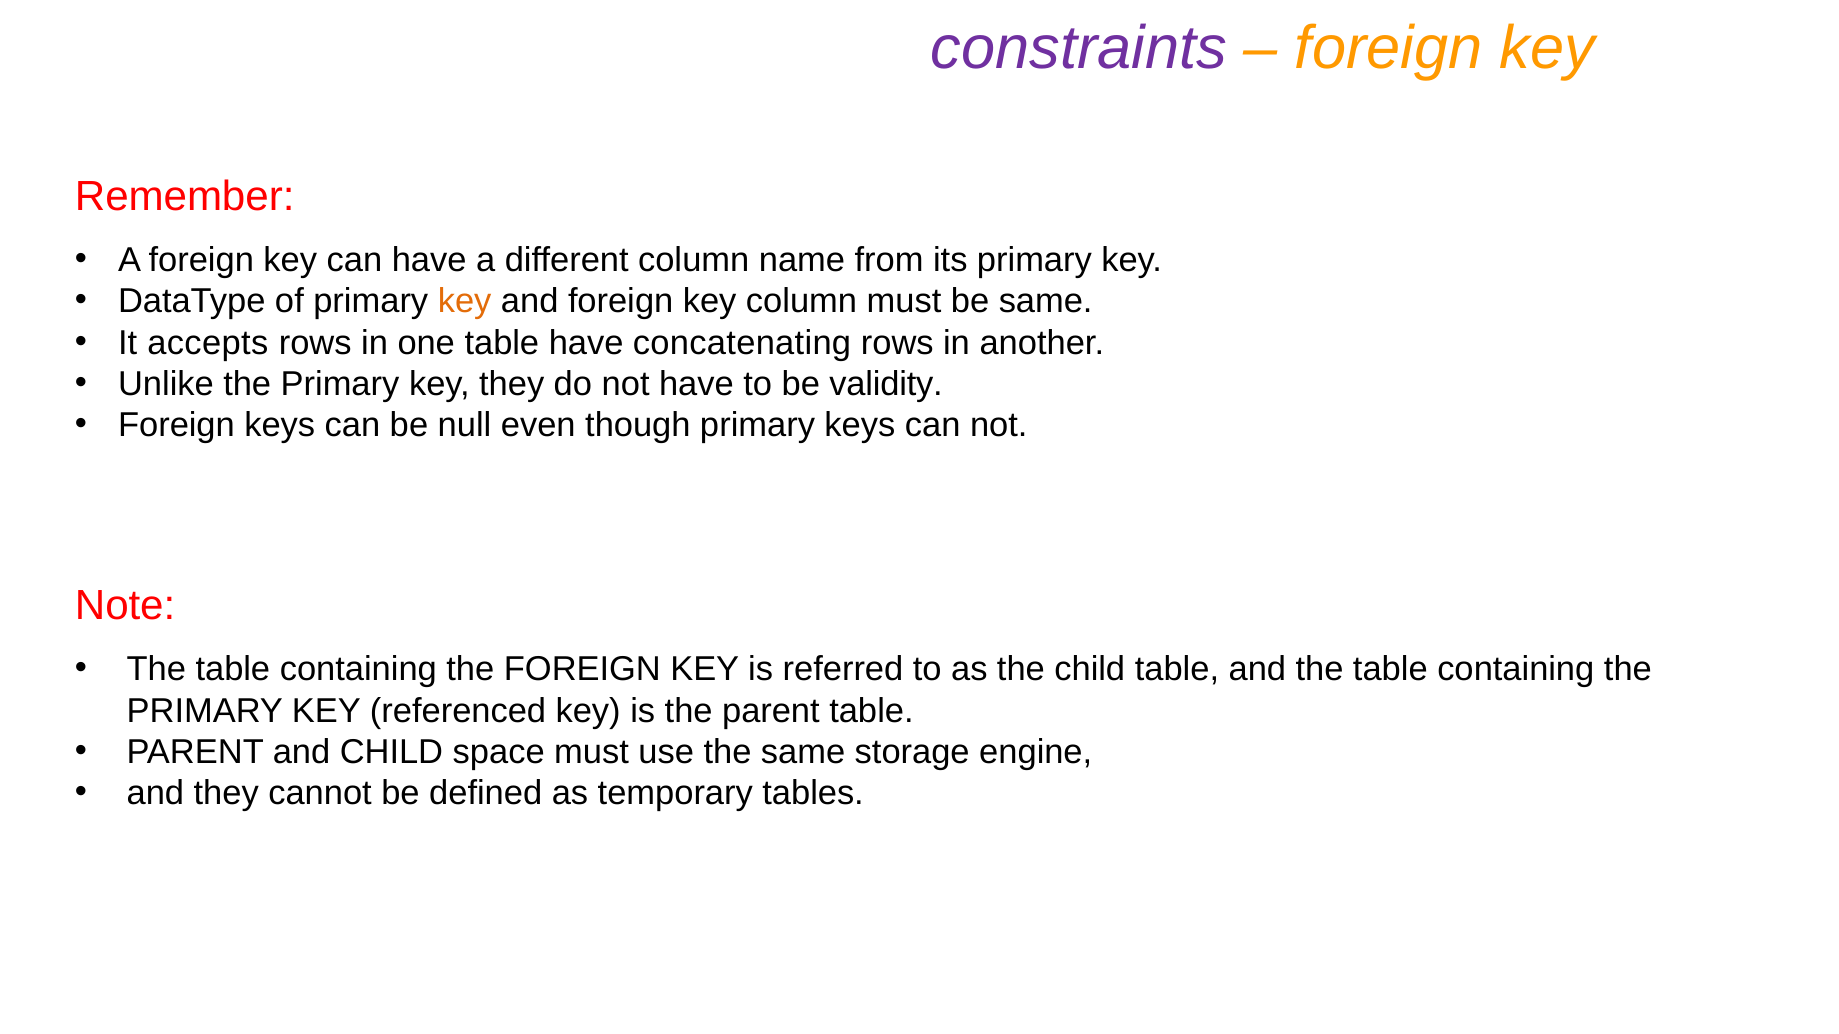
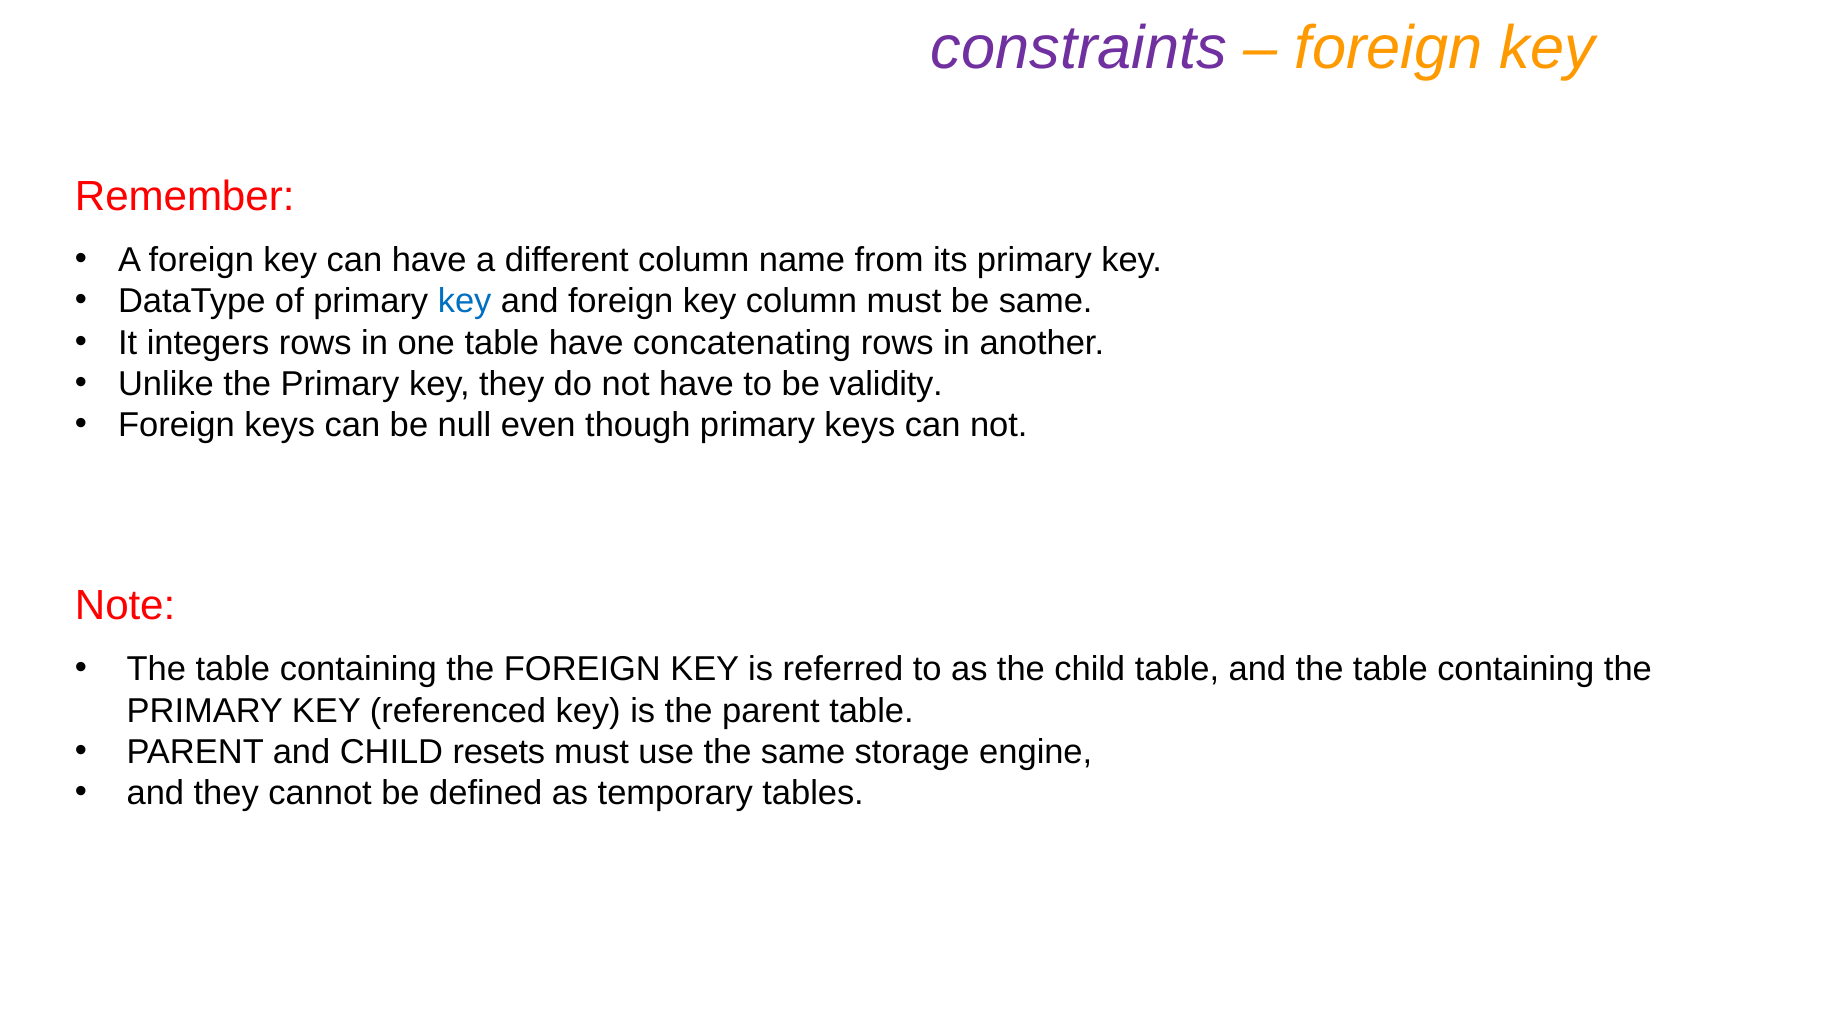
key at (465, 301) colour: orange -> blue
accepts: accepts -> integers
space: space -> resets
